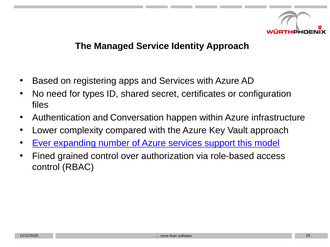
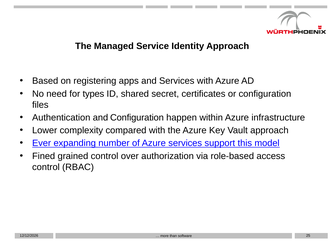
and Conversation: Conversation -> Configuration
